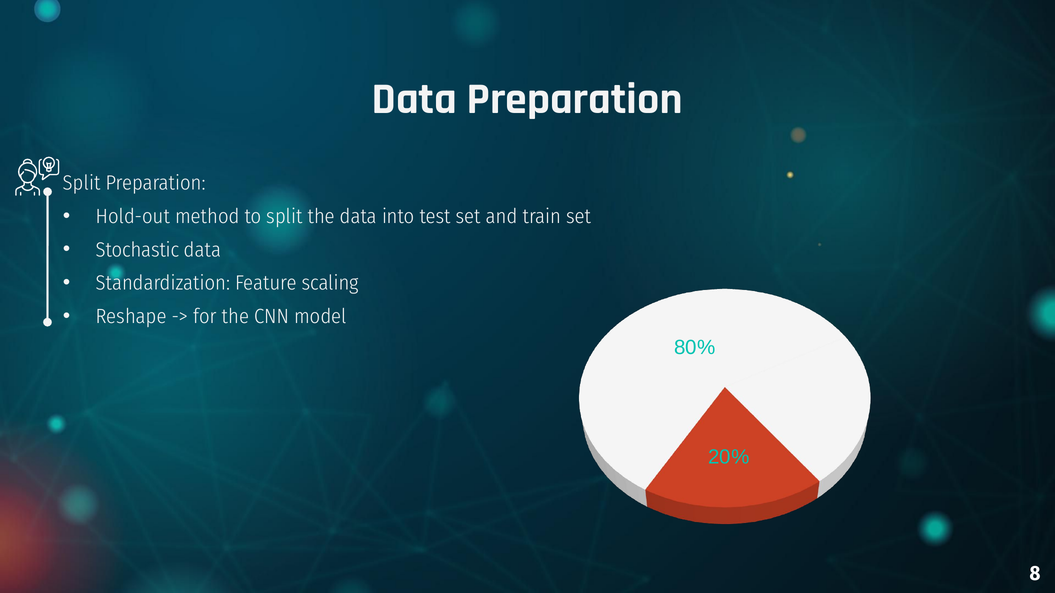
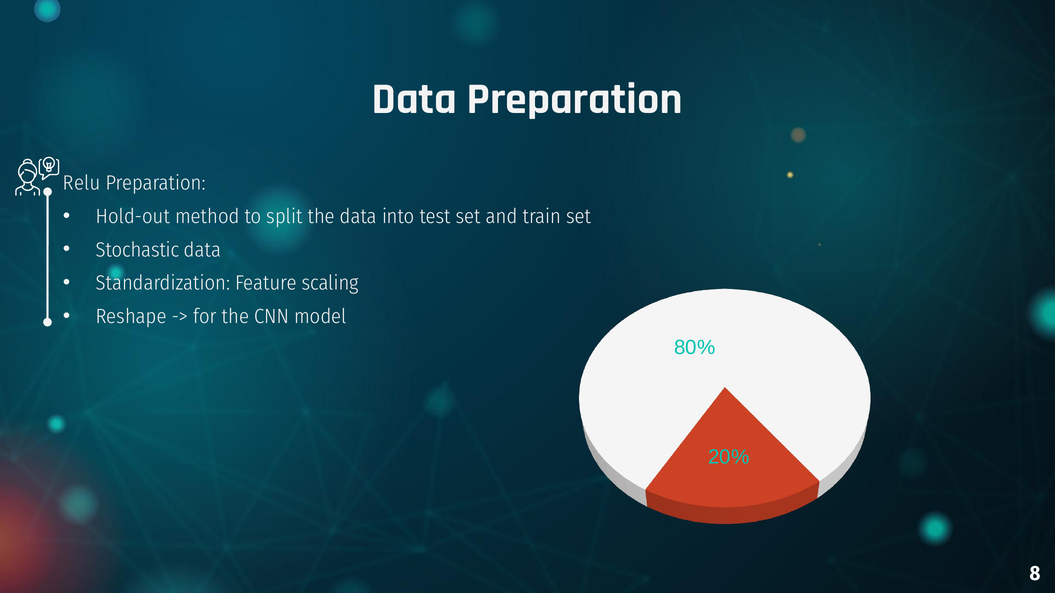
Split at (82, 183): Split -> Relu
